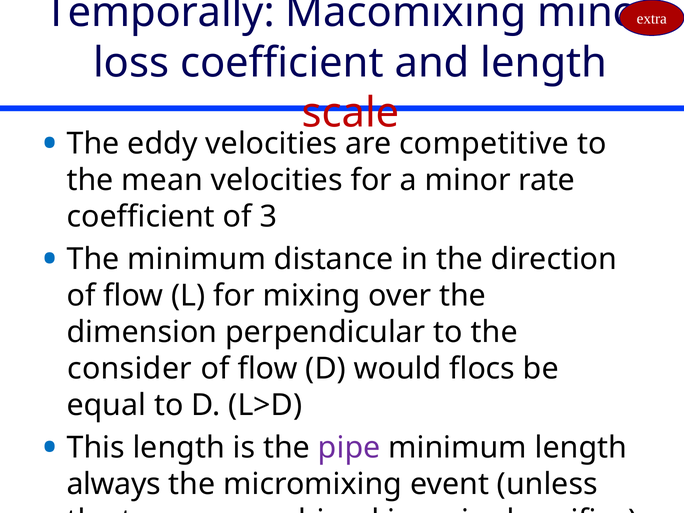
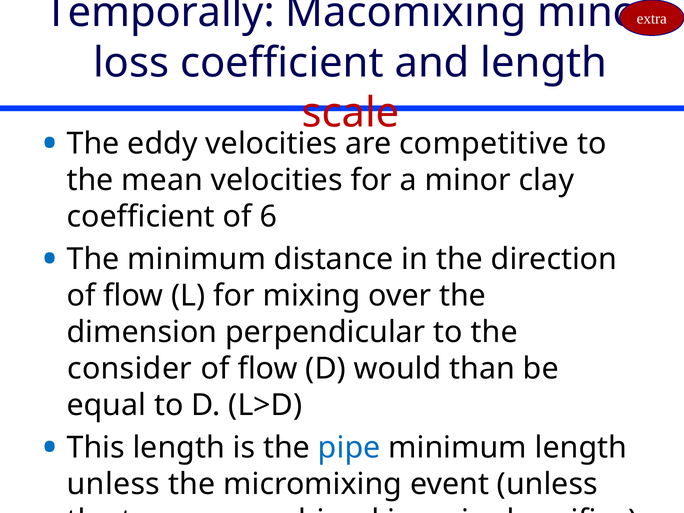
rate: rate -> clay
3: 3 -> 6
flocs: flocs -> than
pipe colour: purple -> blue
always at (114, 484): always -> unless
